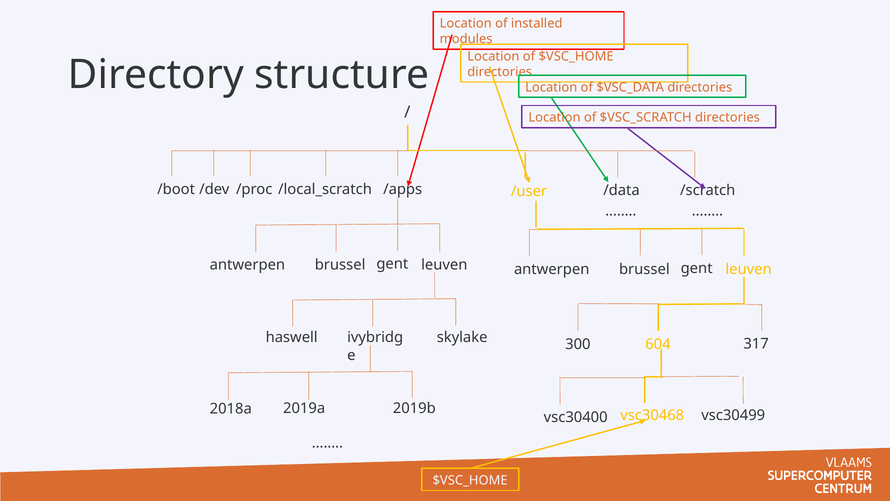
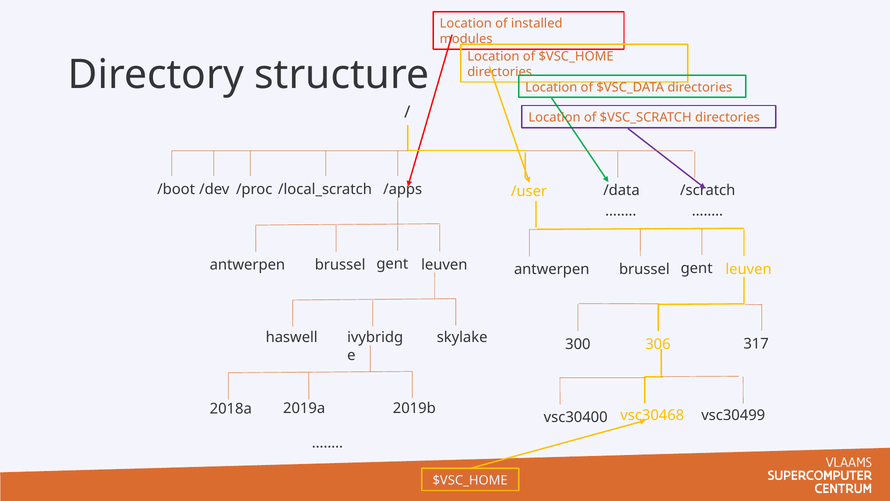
604: 604 -> 306
